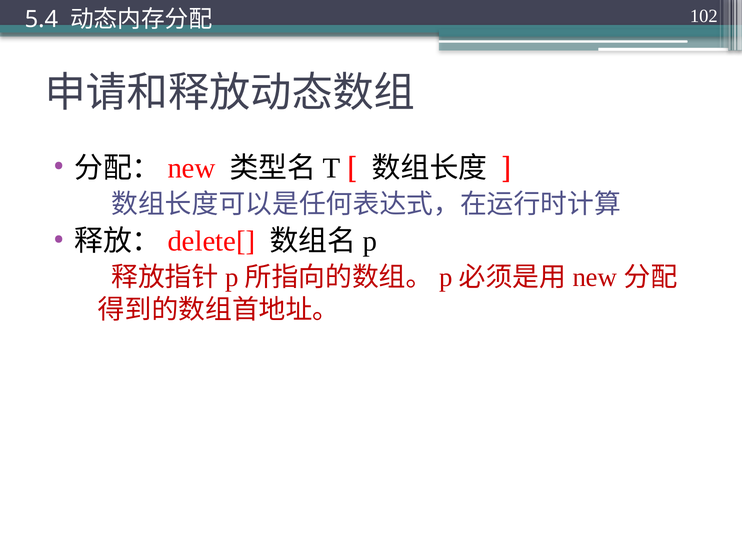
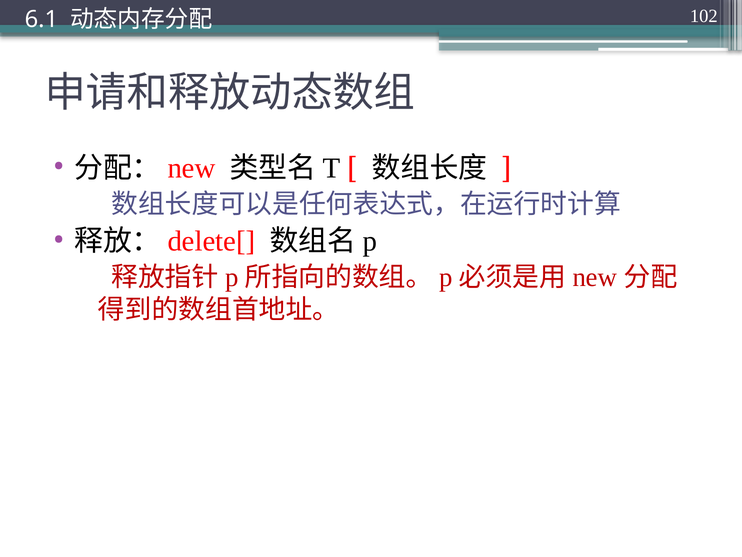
5.4: 5.4 -> 6.1
